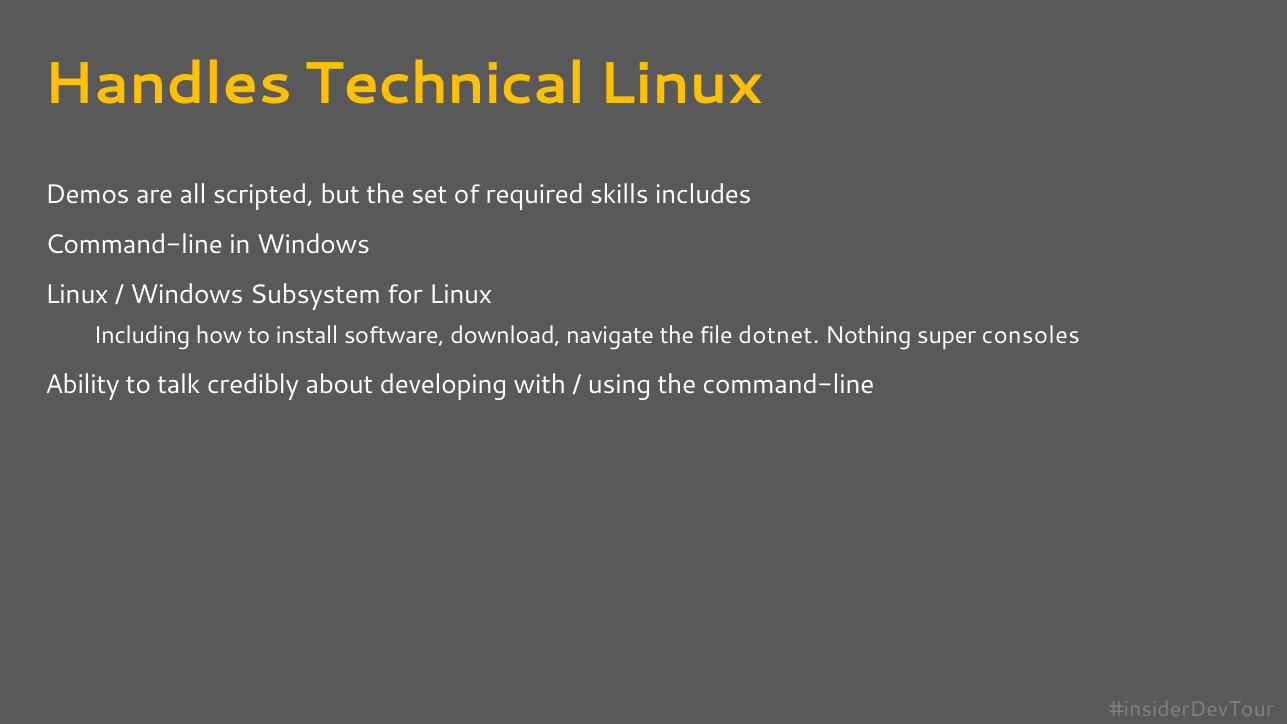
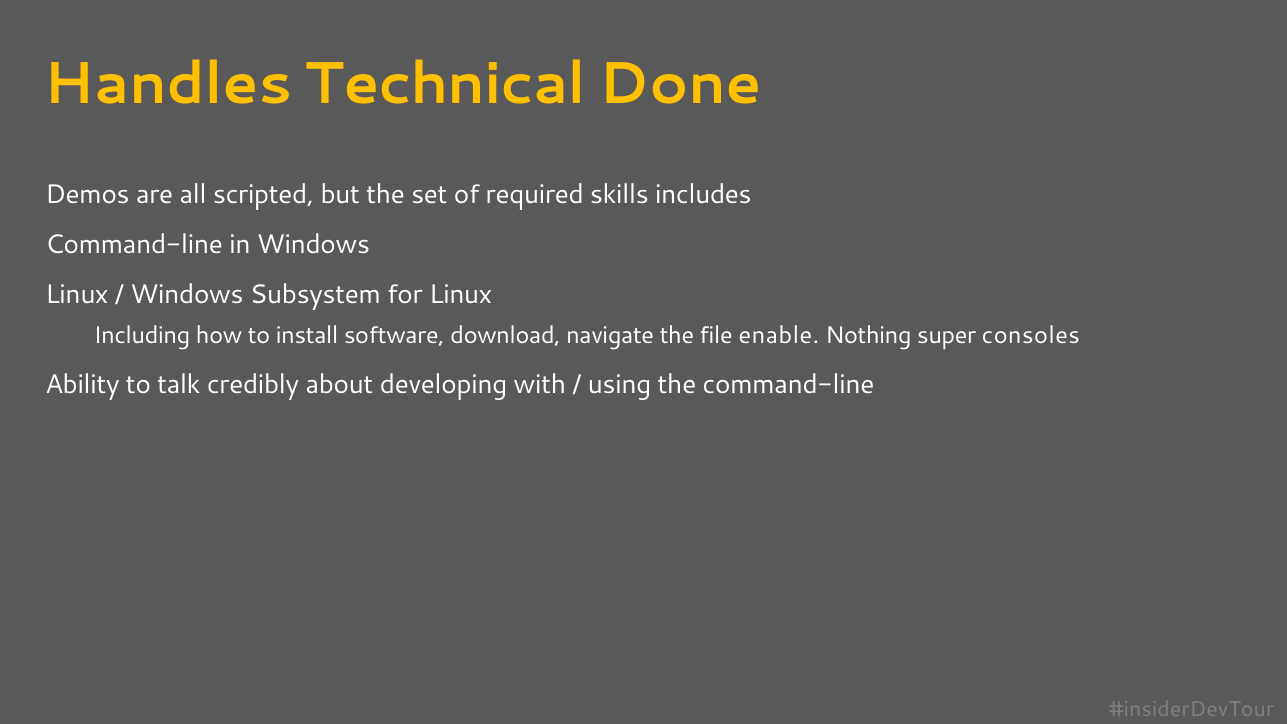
Technical Linux: Linux -> Done
dotnet: dotnet -> enable
